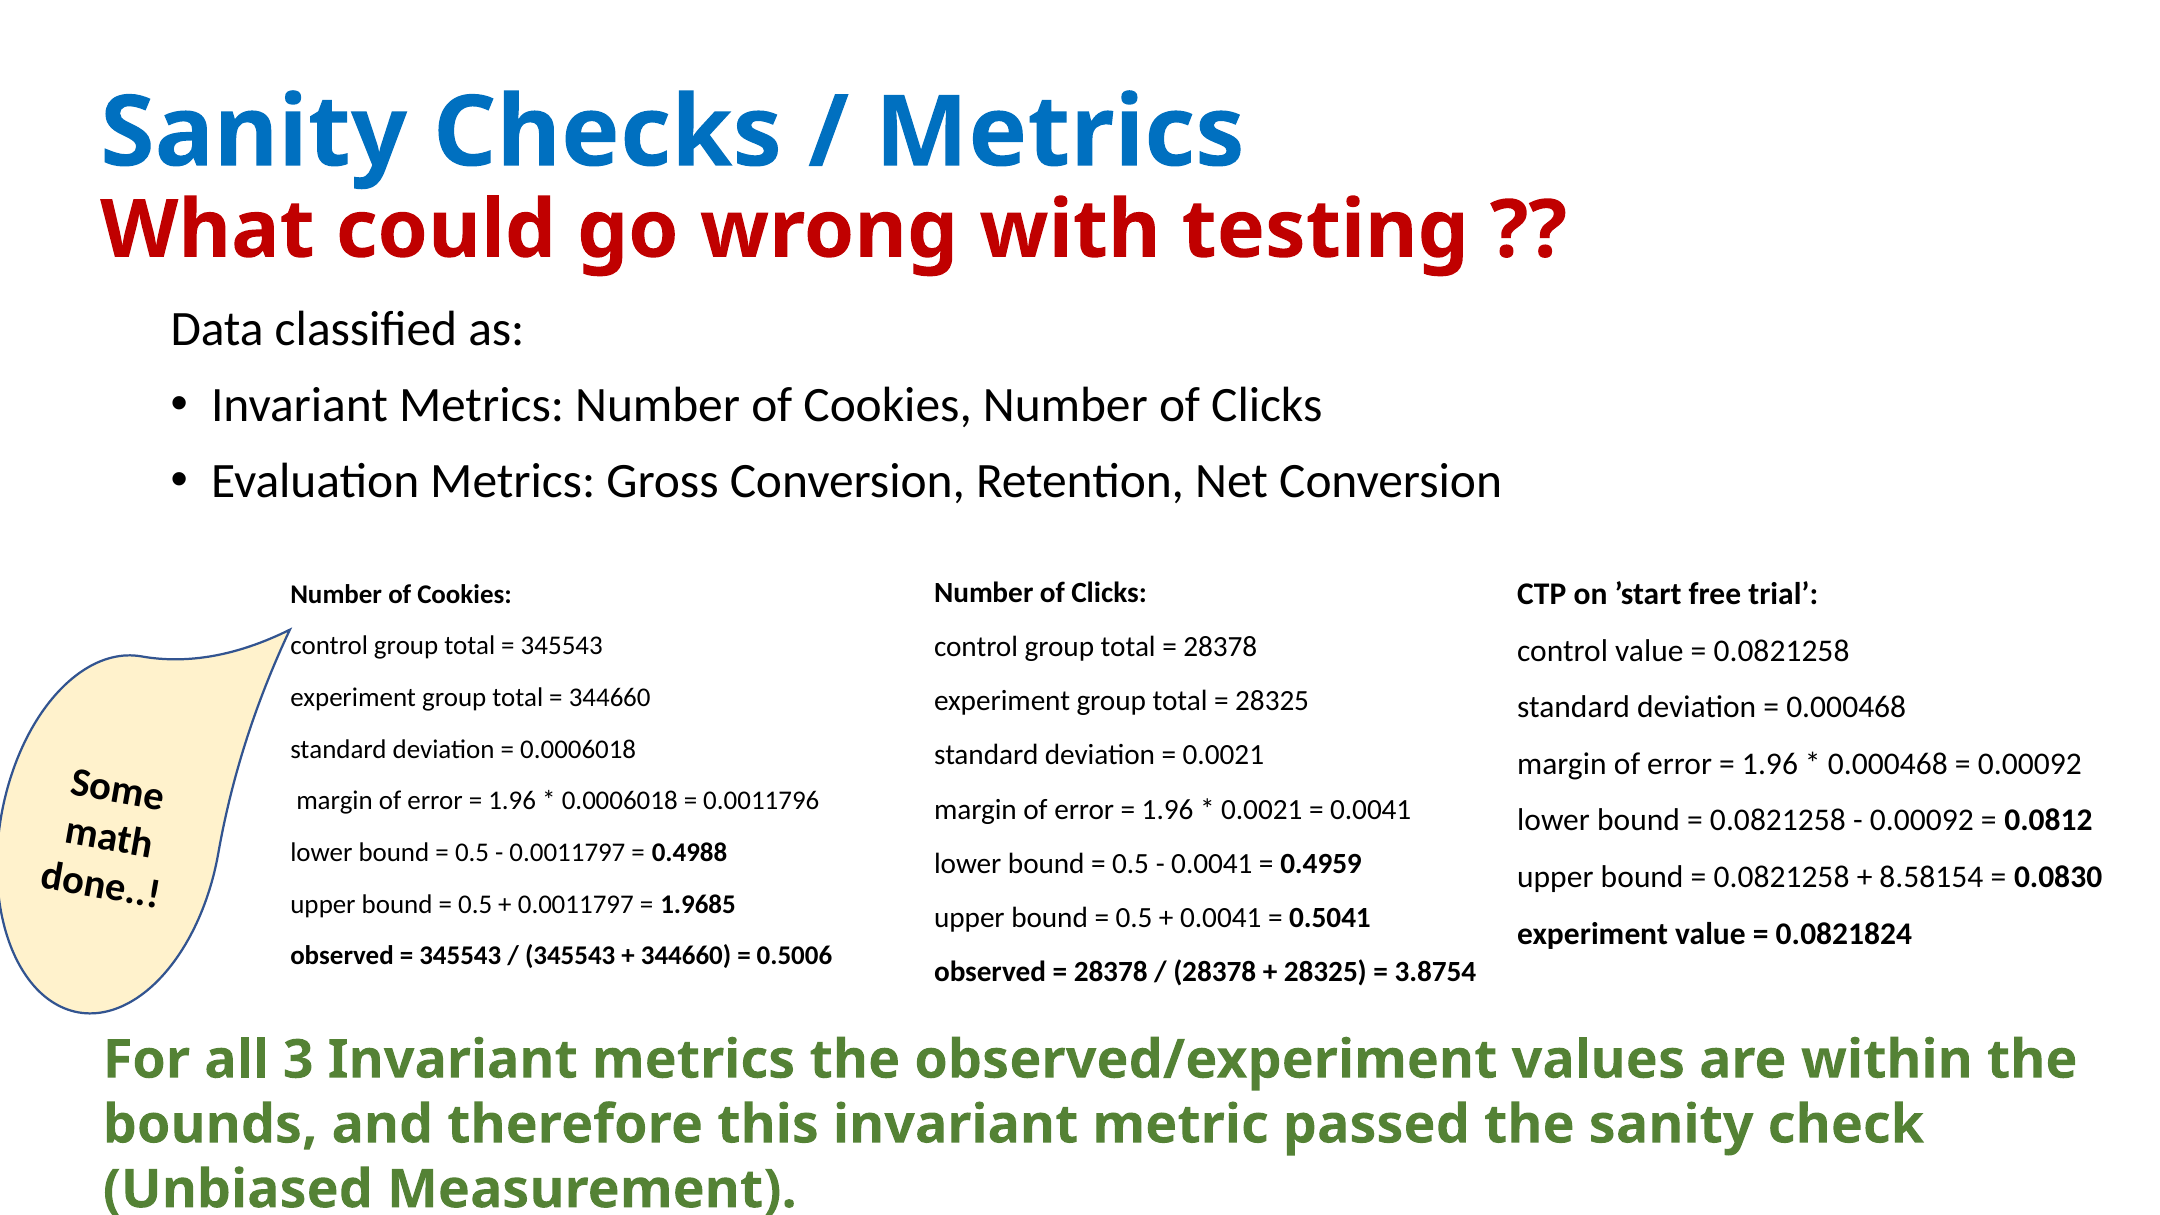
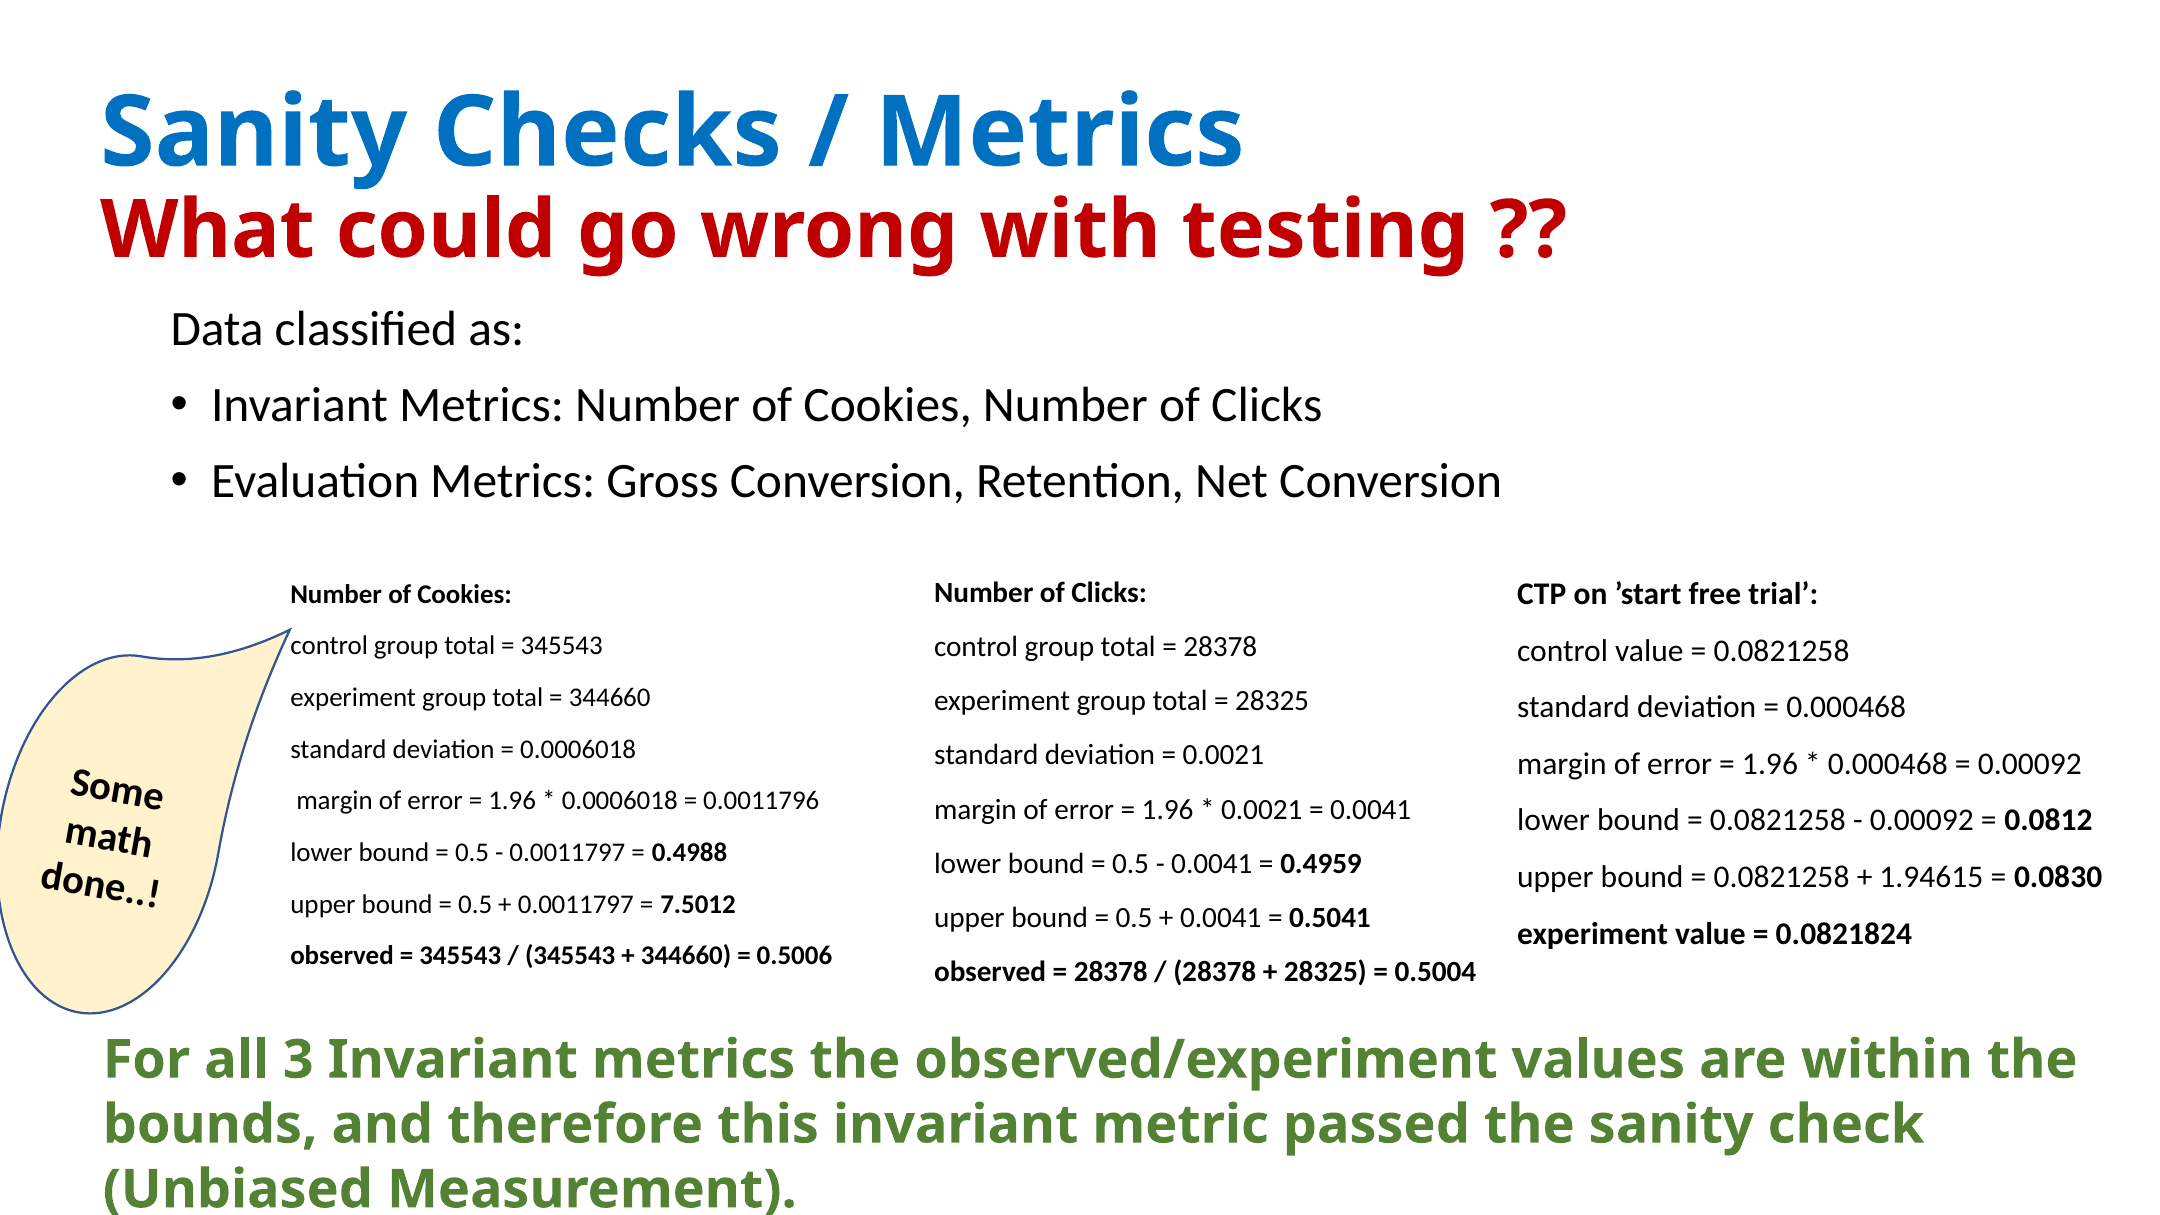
8.58154: 8.58154 -> 1.94615
1.9685: 1.9685 -> 7.5012
3.8754: 3.8754 -> 0.5004
